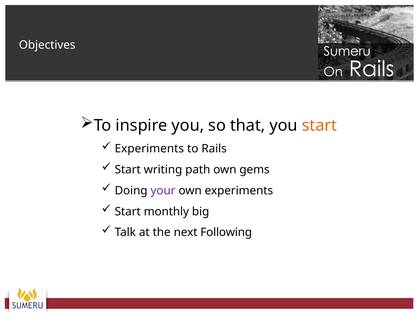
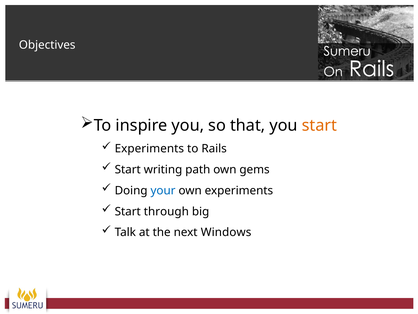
your colour: purple -> blue
monthly: monthly -> through
Following: Following -> Windows
